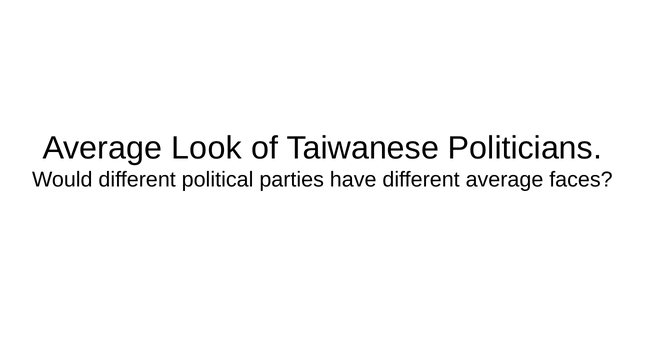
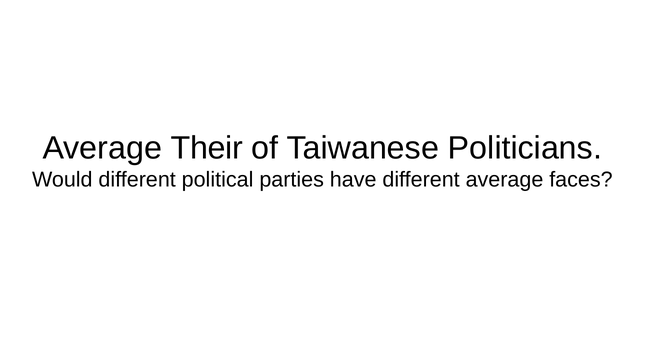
Look: Look -> Their
